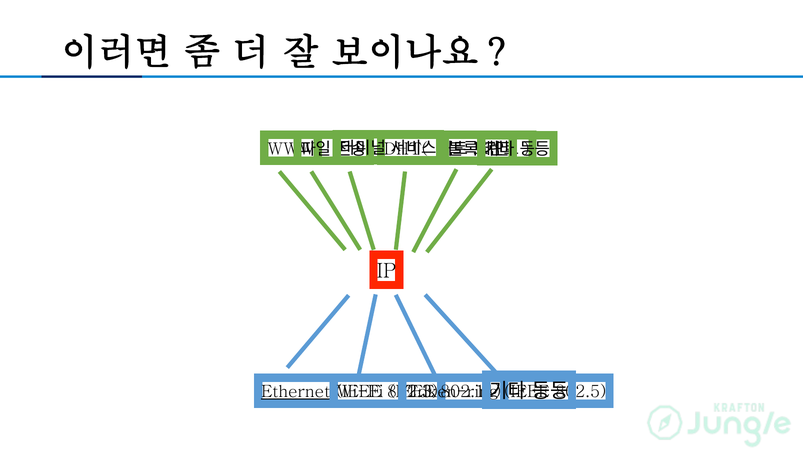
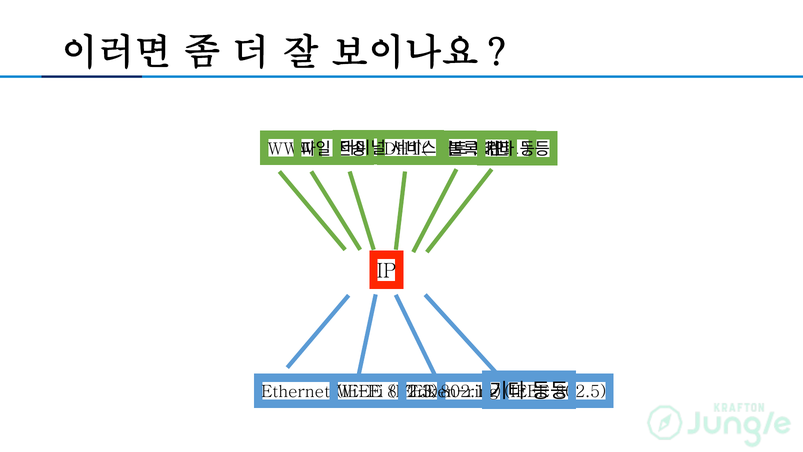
Ethernet underline: present -> none
